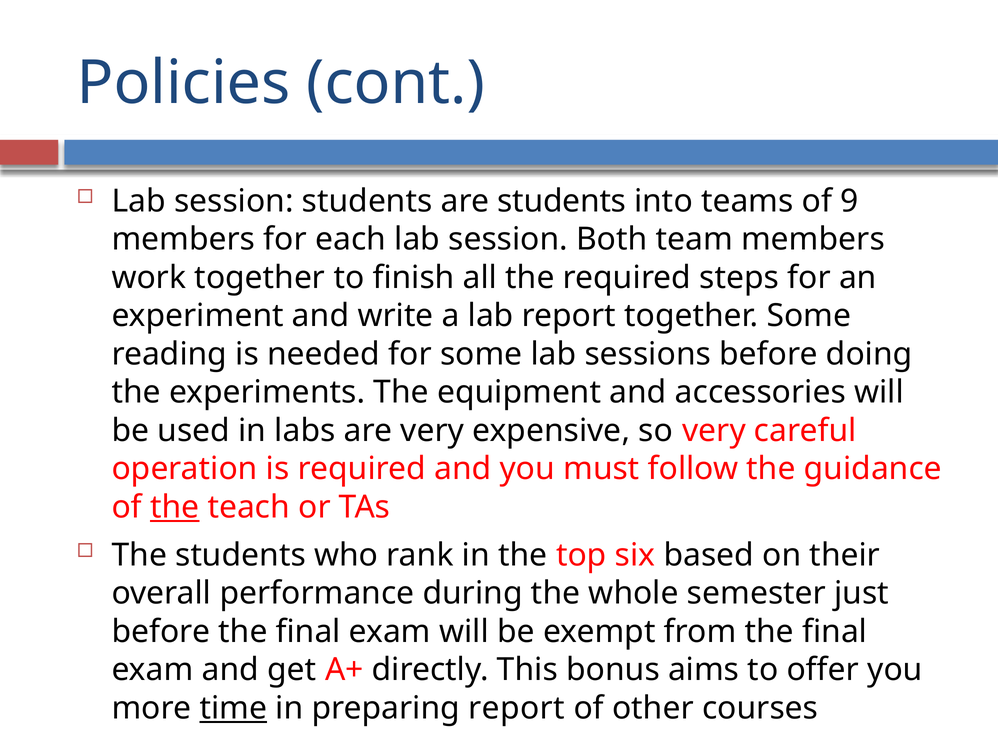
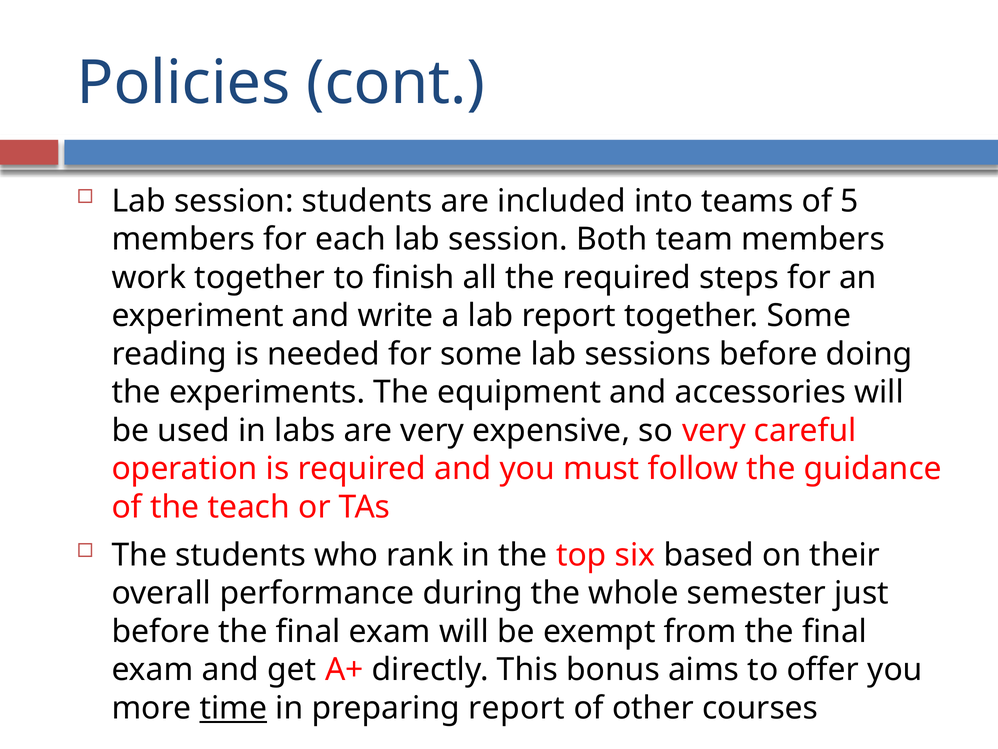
are students: students -> included
9: 9 -> 5
the at (175, 507) underline: present -> none
